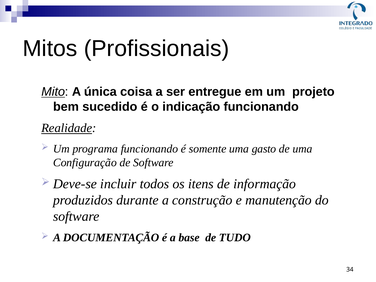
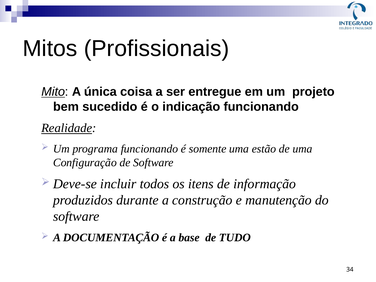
gasto: gasto -> estão
